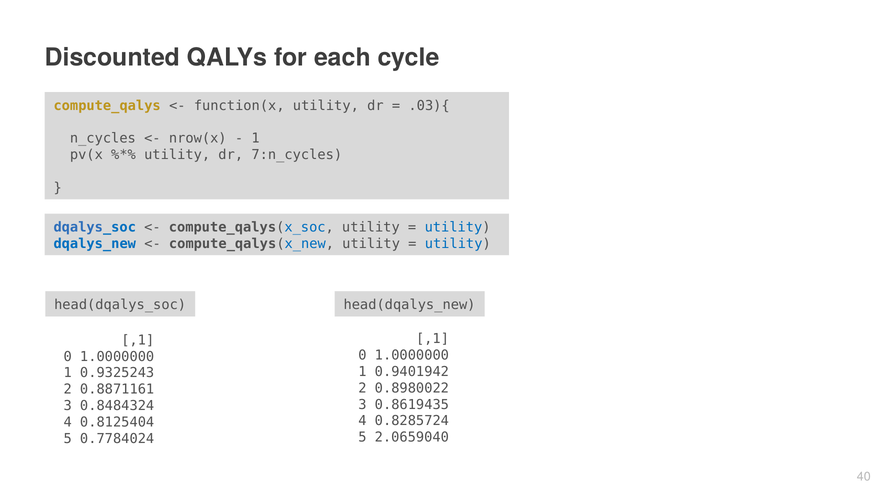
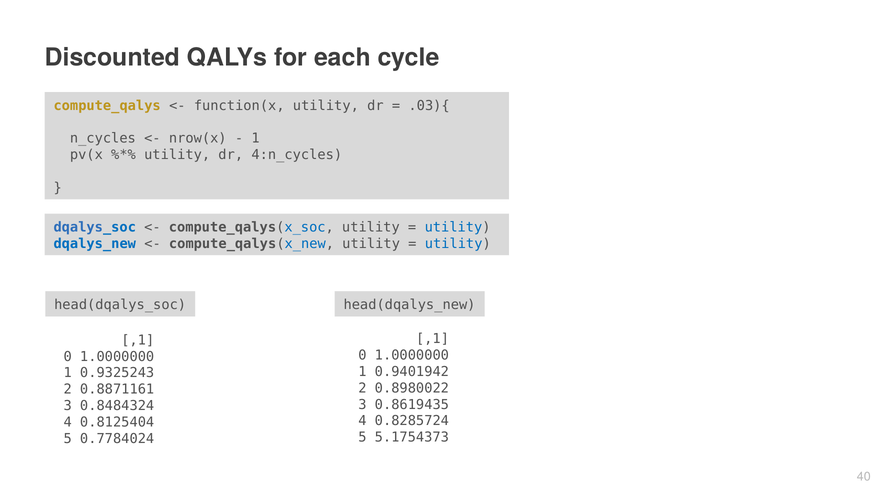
7:n_cycles: 7:n_cycles -> 4:n_cycles
2.0659040: 2.0659040 -> 5.1754373
